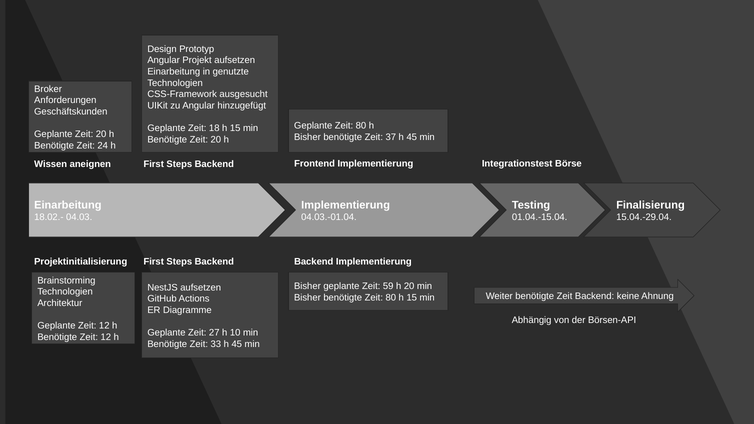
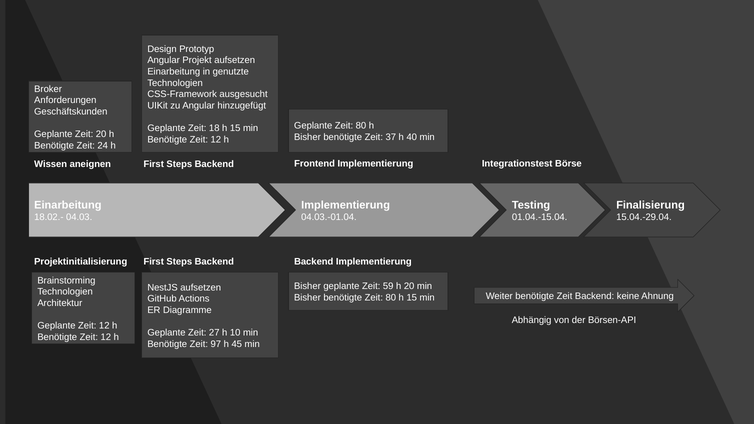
37 h 45: 45 -> 40
20 at (216, 140): 20 -> 12
33: 33 -> 97
